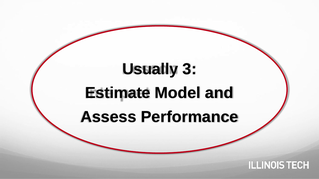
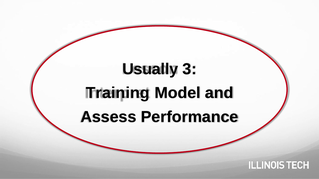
Estimate: Estimate -> Training
